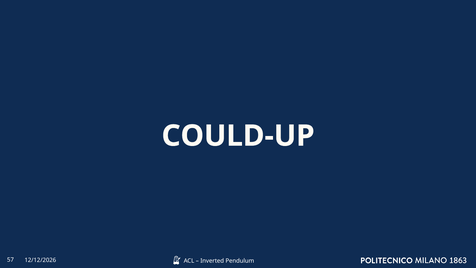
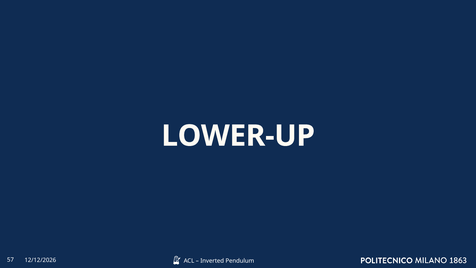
COULD-UP: COULD-UP -> LOWER-UP
